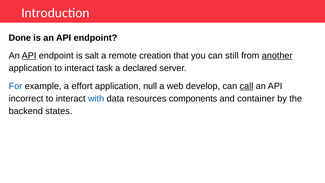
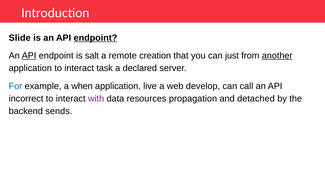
Done: Done -> Slide
endpoint at (95, 38) underline: none -> present
still: still -> just
effort: effort -> when
null: null -> live
call underline: present -> none
with colour: blue -> purple
components: components -> propagation
container: container -> detached
states: states -> sends
